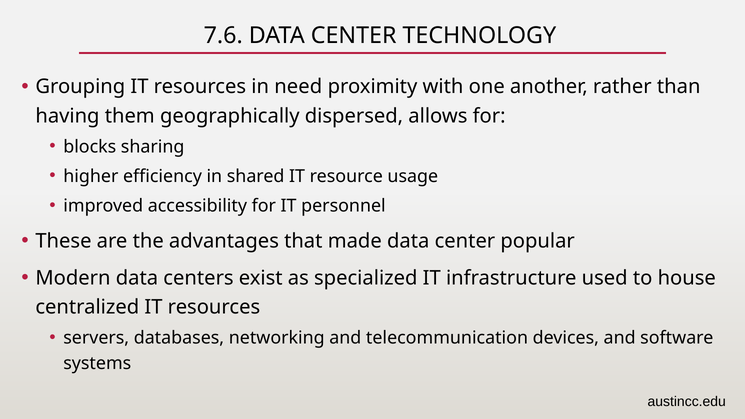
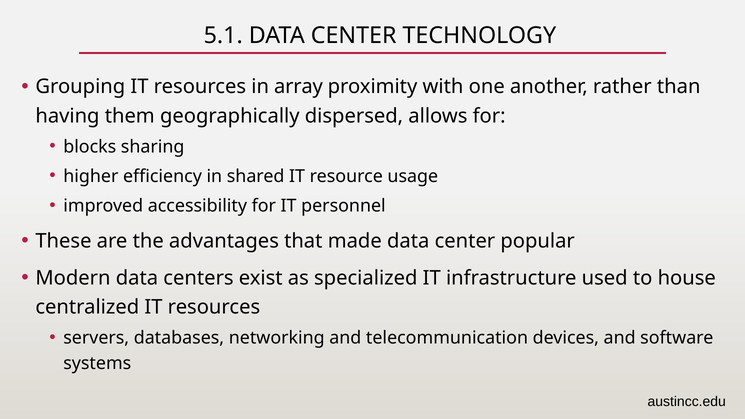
7.6: 7.6 -> 5.1
need: need -> array
